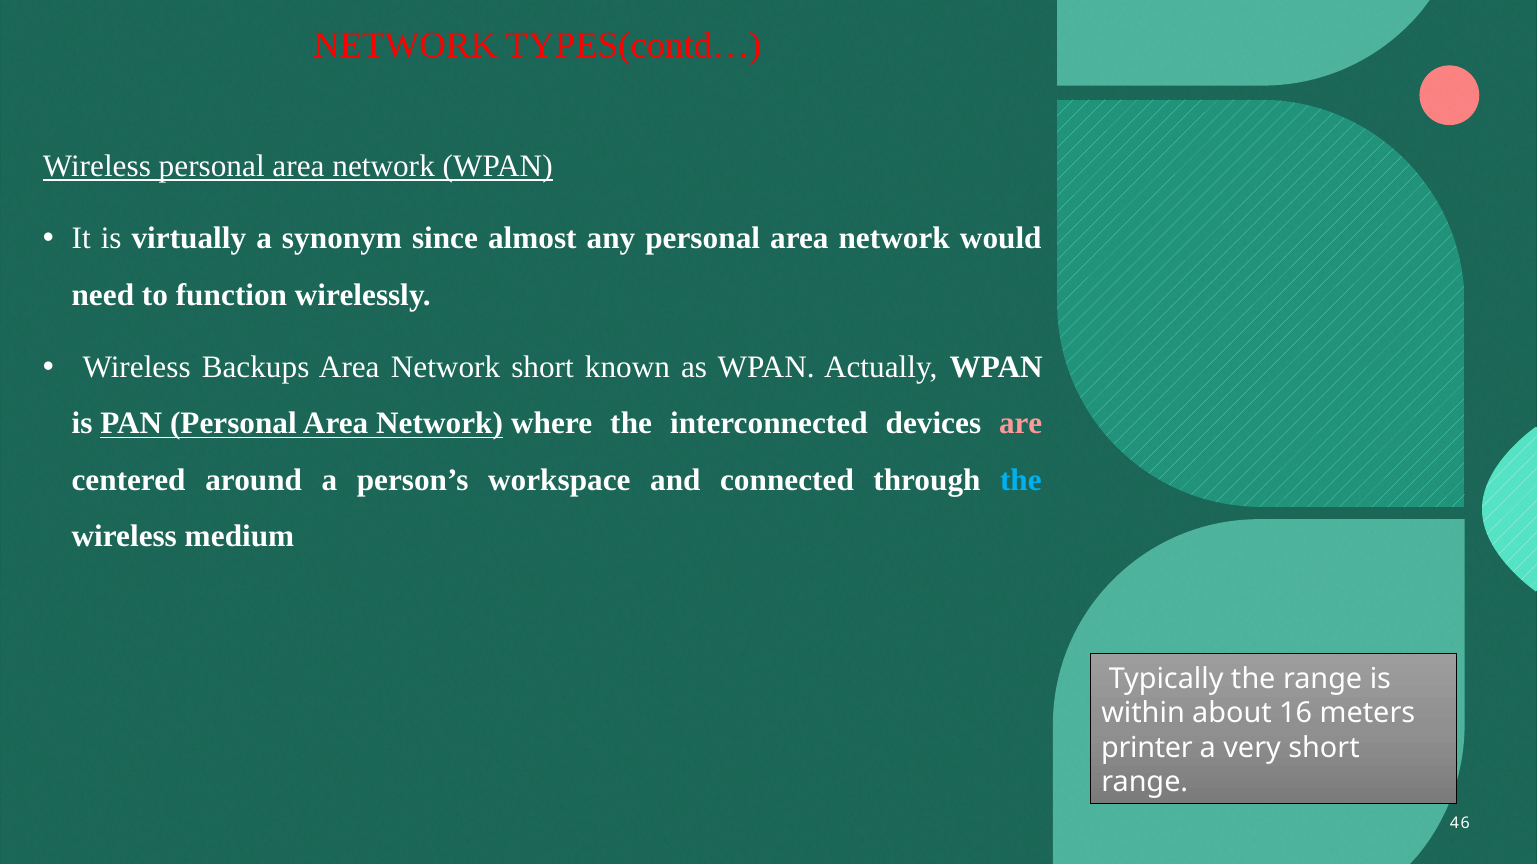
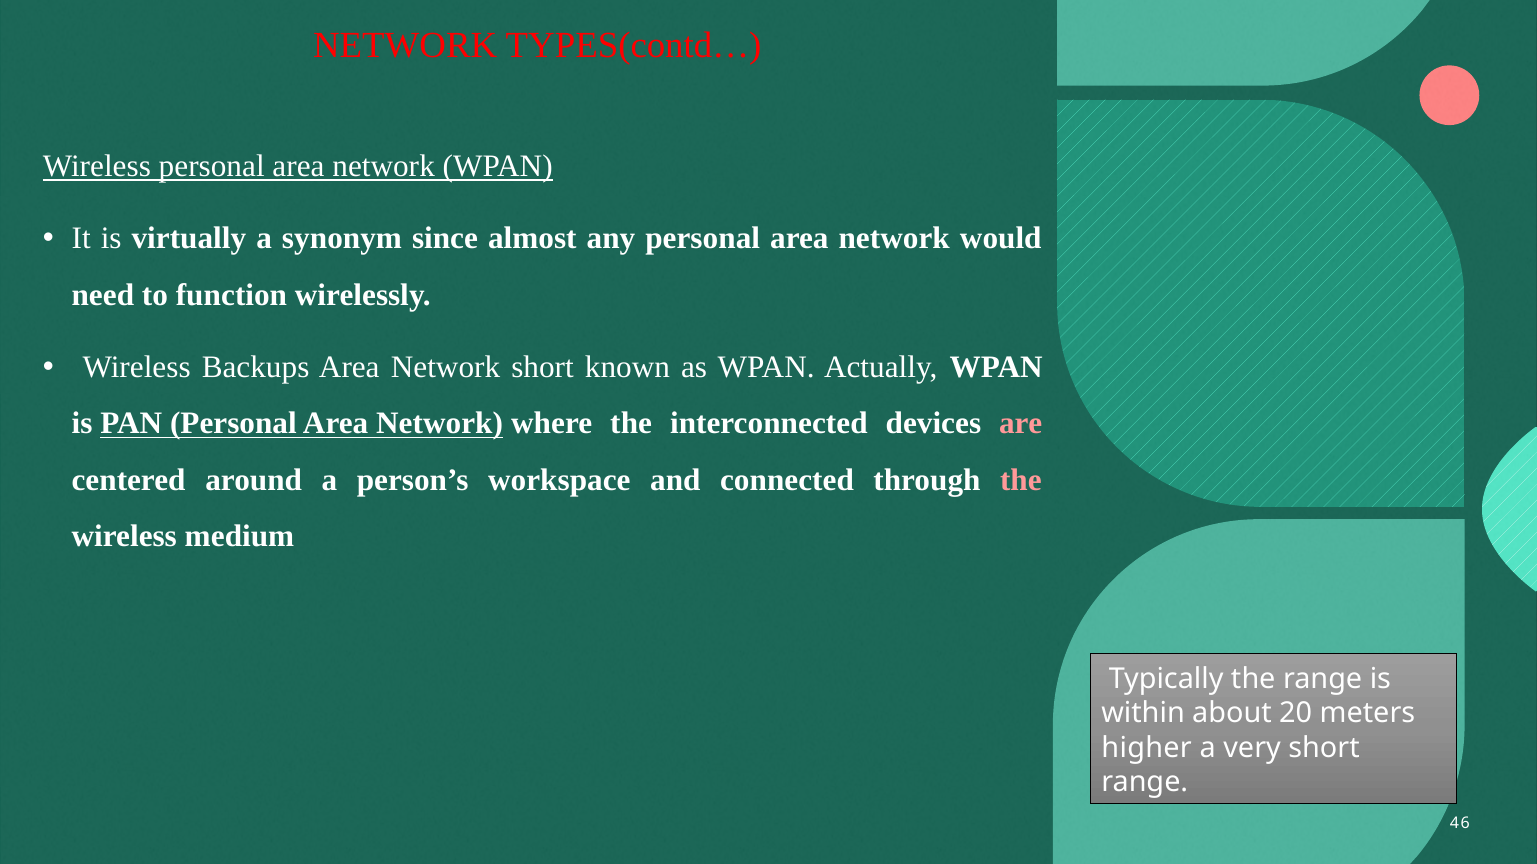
the at (1021, 480) colour: light blue -> pink
16: 16 -> 20
printer: printer -> higher
